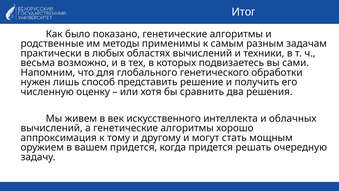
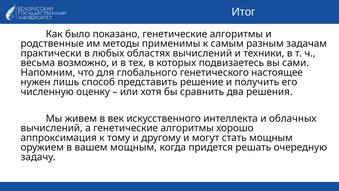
обработки: обработки -> настоящее
вашем придется: придется -> мощным
